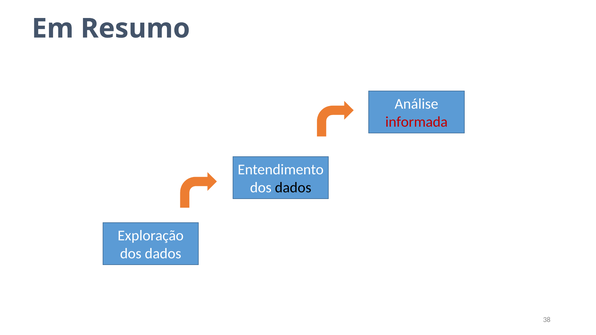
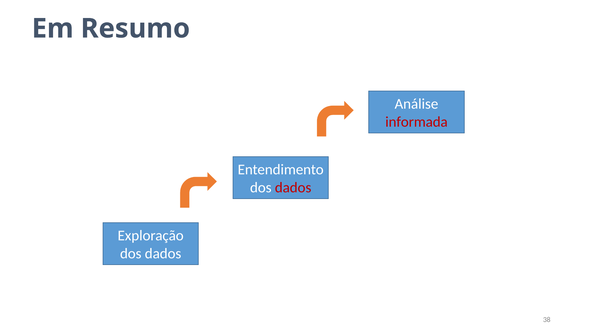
dados at (293, 188) colour: black -> red
